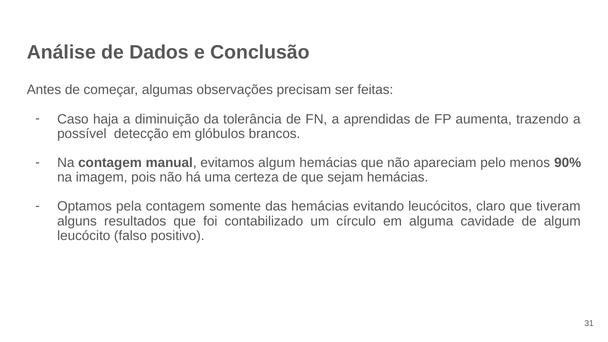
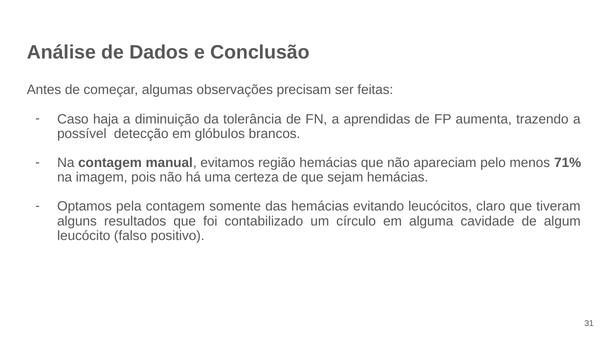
evitamos algum: algum -> região
90%: 90% -> 71%
